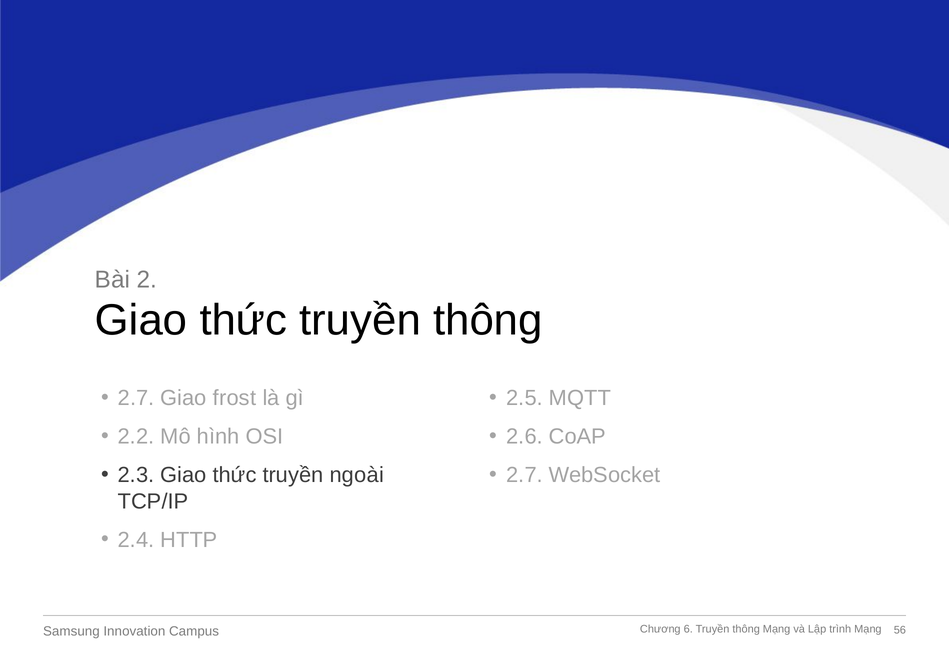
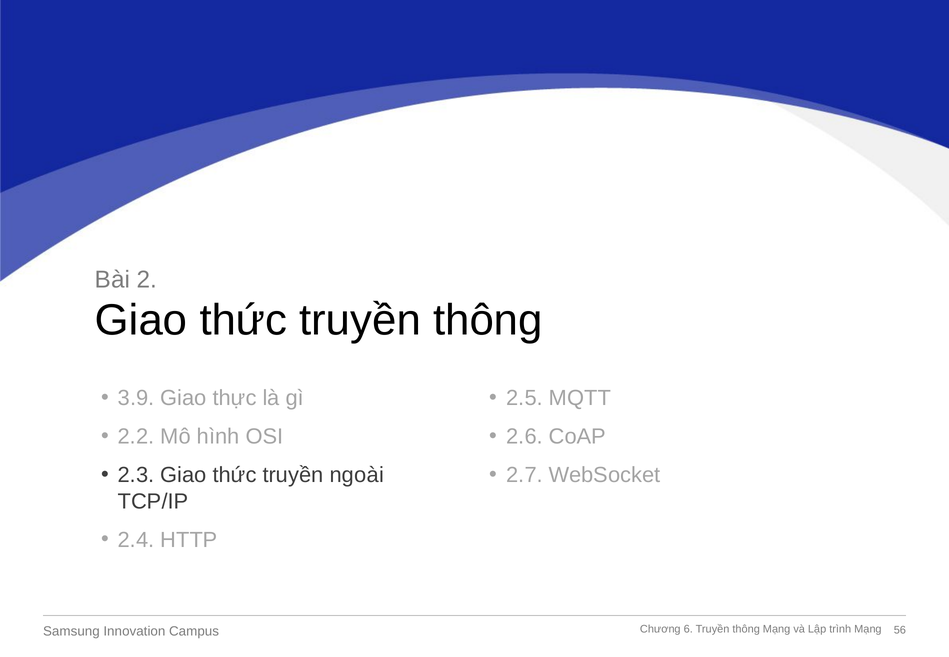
2.7 at (136, 398): 2.7 -> 3.9
frost: frost -> thực
